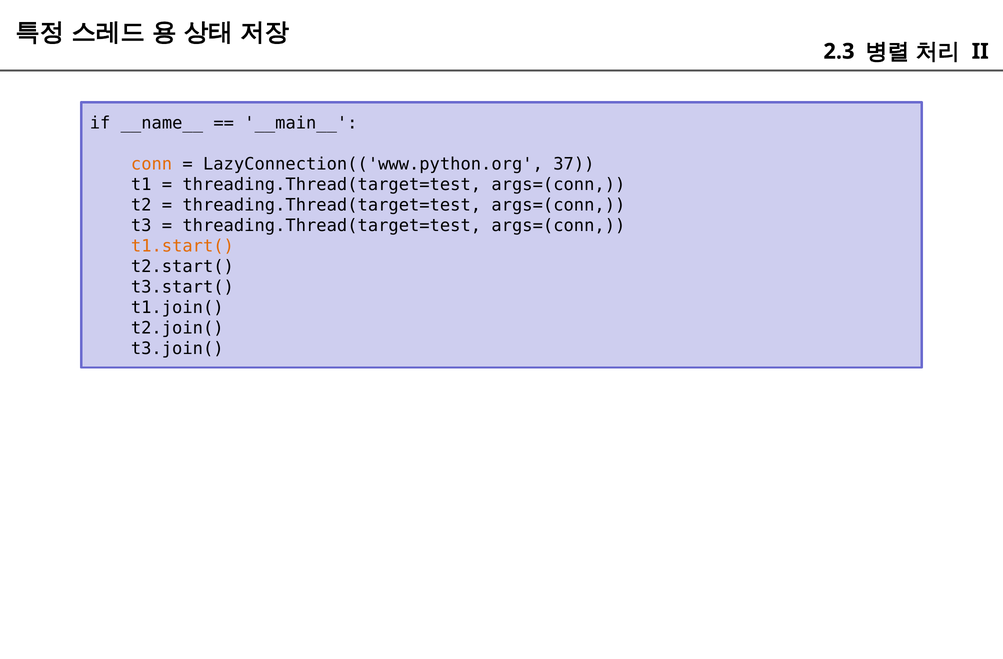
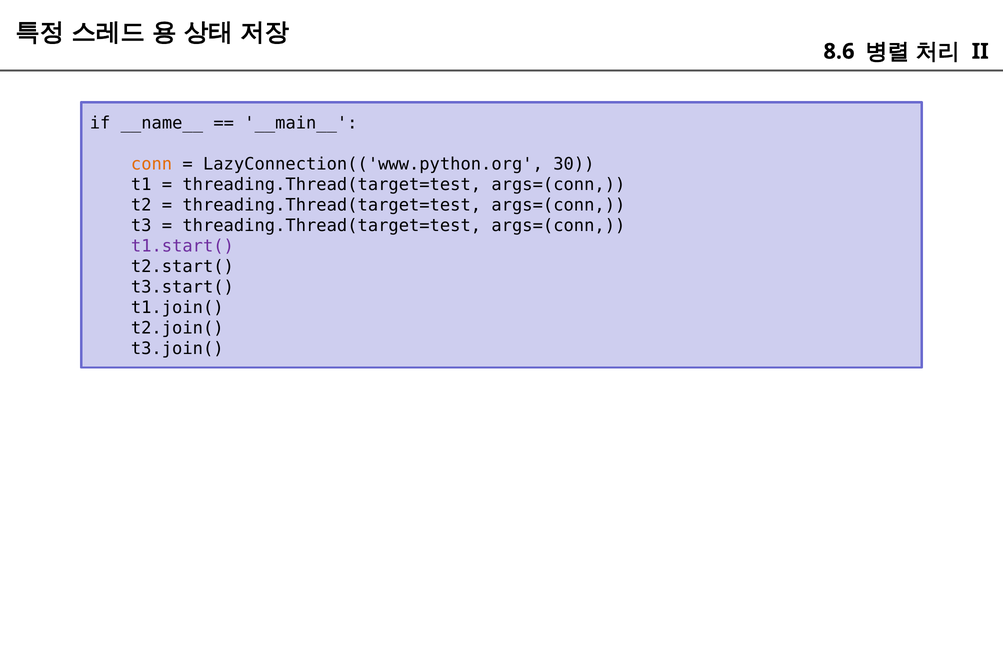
2.3: 2.3 -> 8.6
37: 37 -> 30
t1.start( colour: orange -> purple
